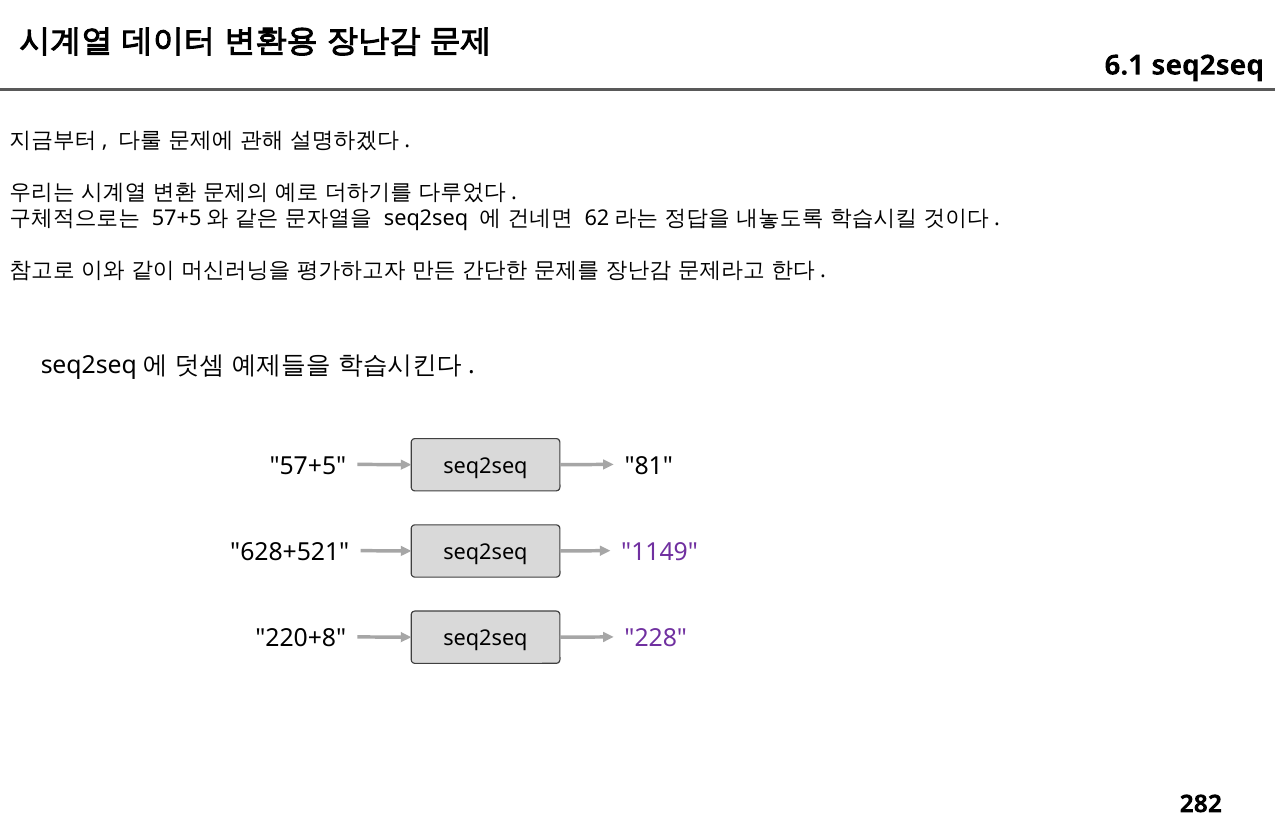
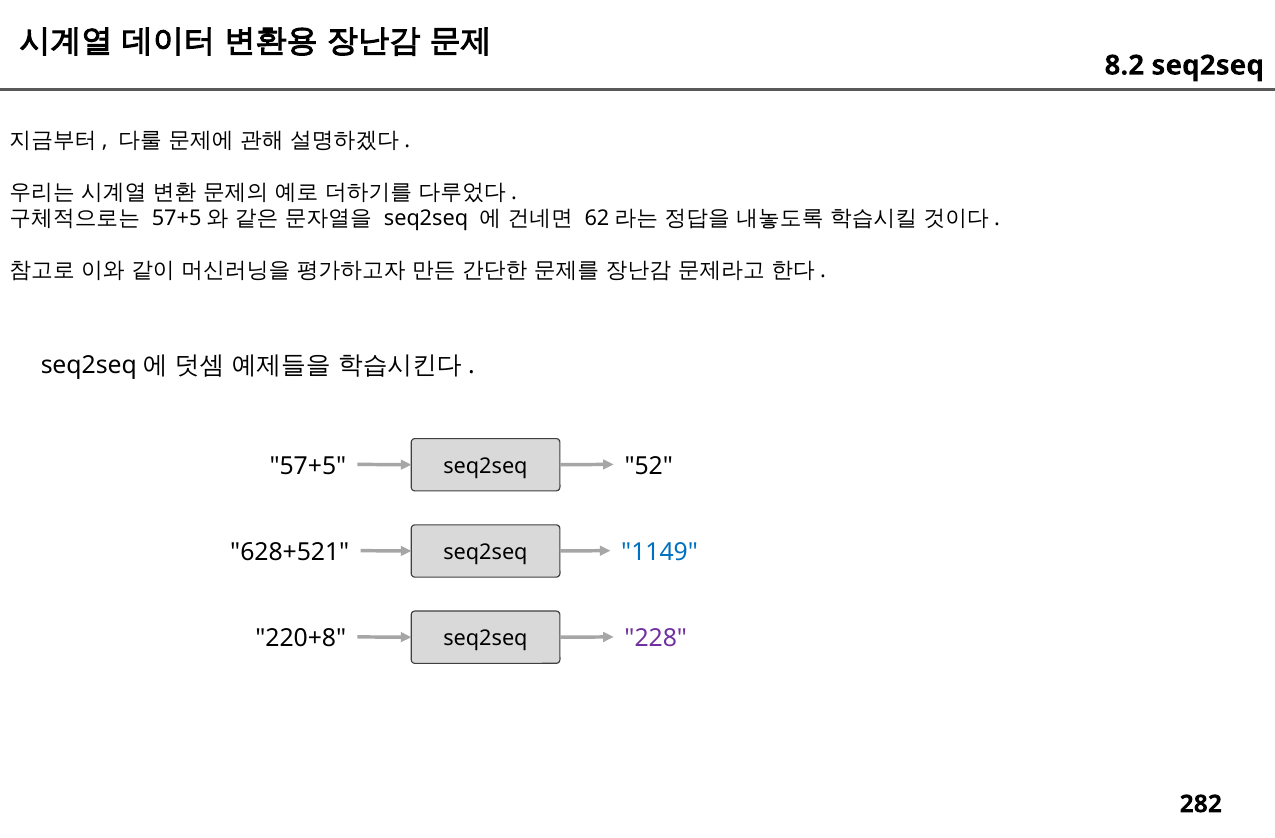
6.1: 6.1 -> 8.2
81: 81 -> 52
1149 colour: purple -> blue
